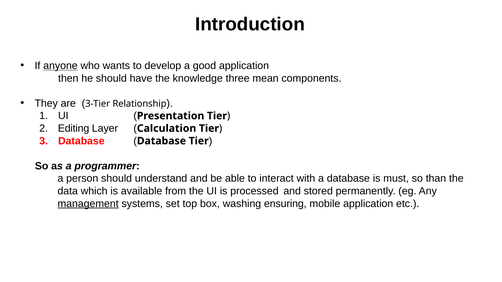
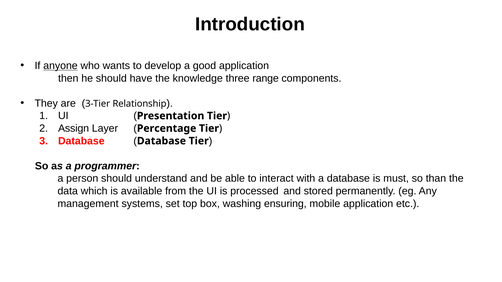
mean: mean -> range
Editing: Editing -> Assign
Calculation: Calculation -> Percentage
management underline: present -> none
